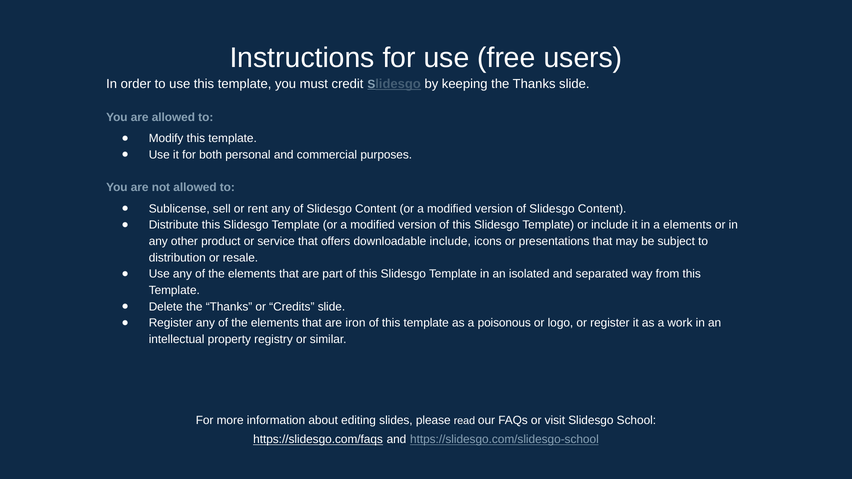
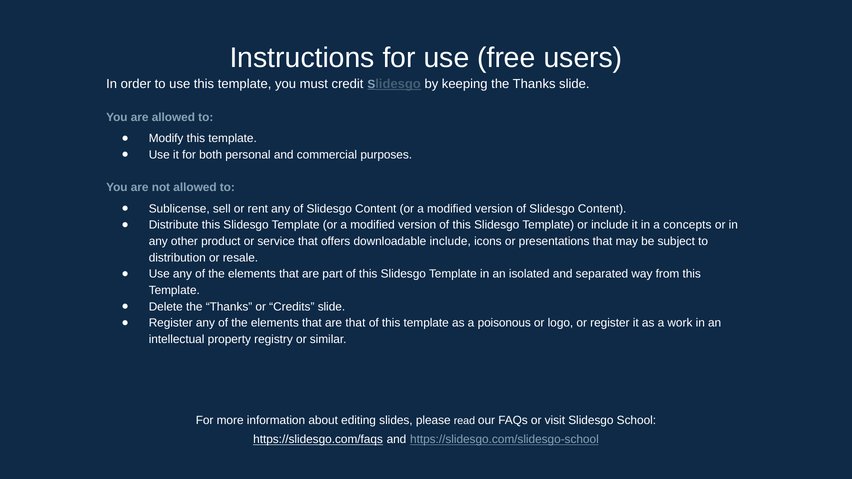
a elements: elements -> concepts
are iron: iron -> that
